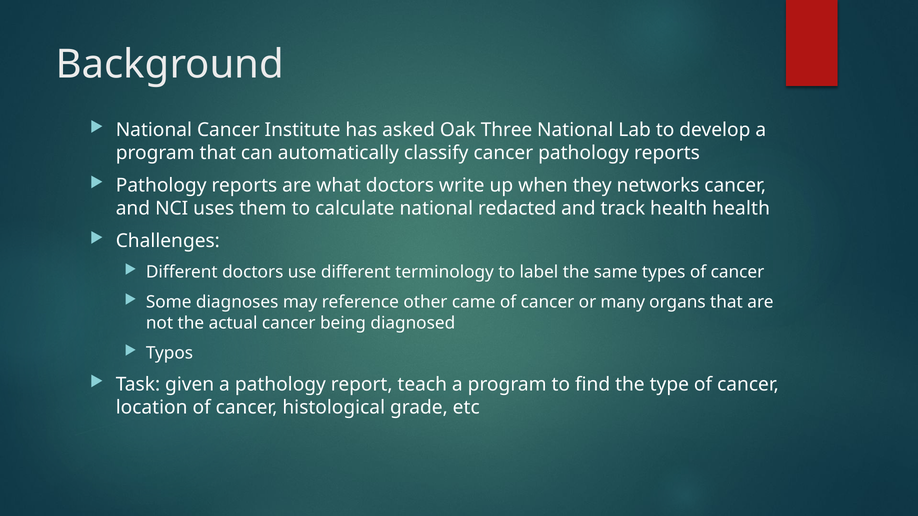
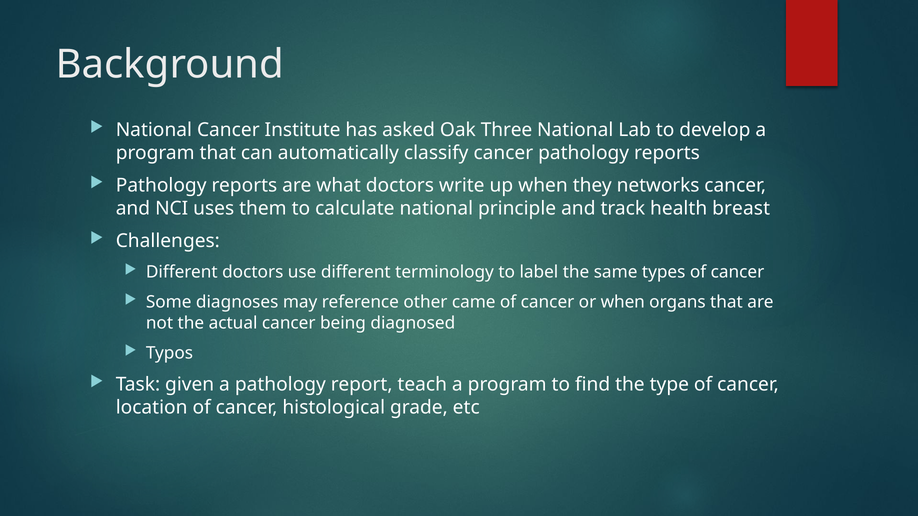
redacted: redacted -> principle
health health: health -> breast
or many: many -> when
